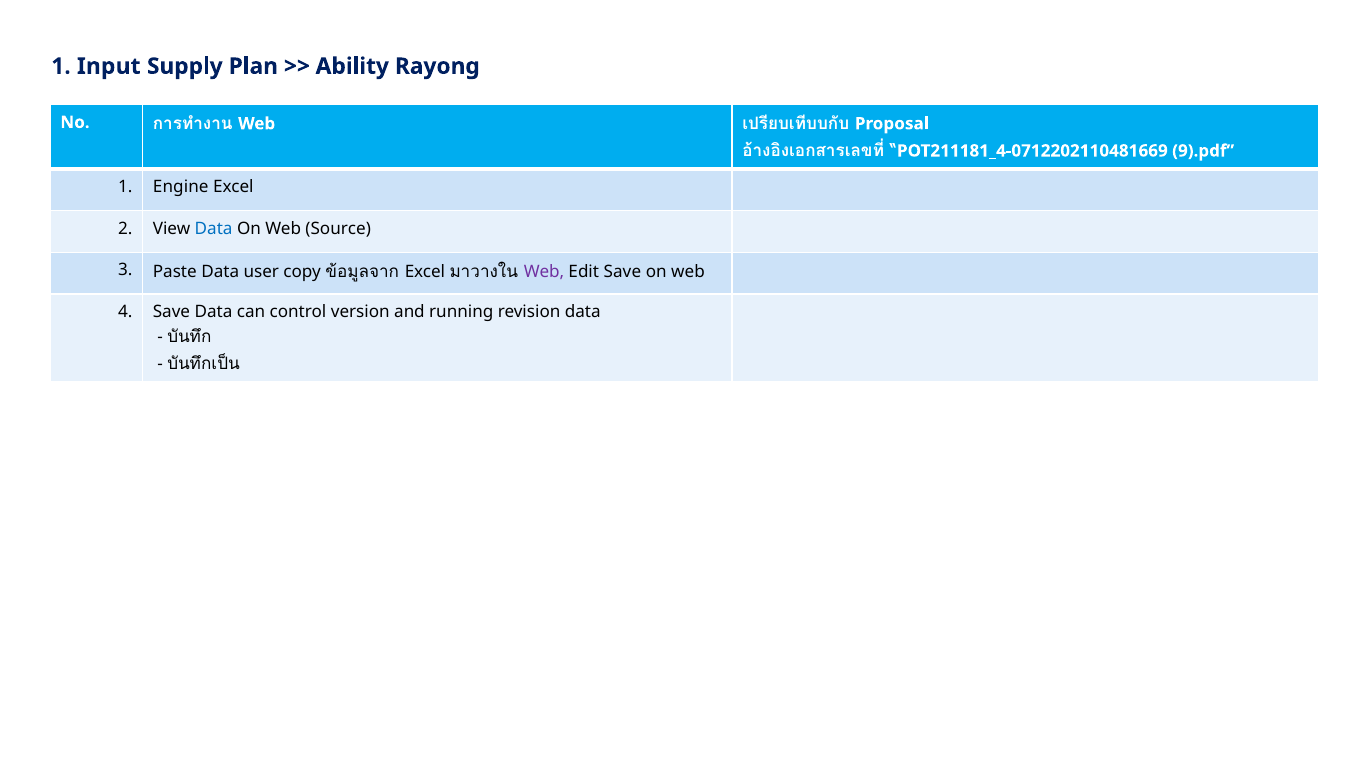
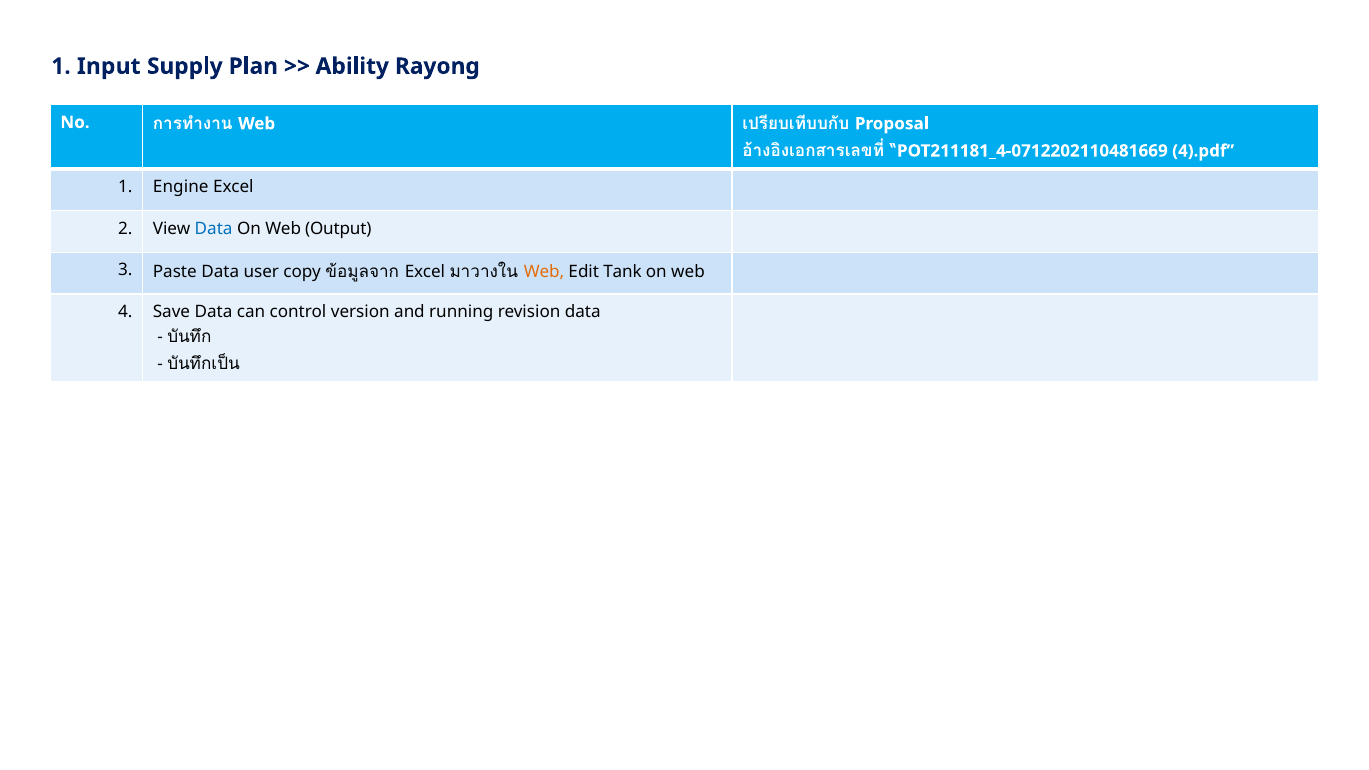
9).pdf: 9).pdf -> 4).pdf
Source: Source -> Output
Web at (544, 272) colour: purple -> orange
Edit Save: Save -> Tank
